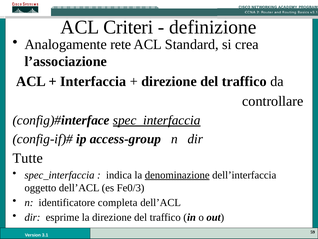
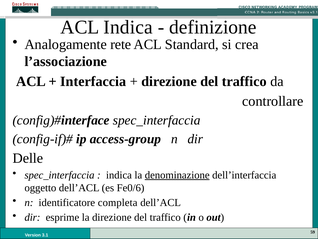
ACL Criteri: Criteri -> Indica
spec_interfaccia at (157, 120) underline: present -> none
Tutte: Tutte -> Delle
Fe0/3: Fe0/3 -> Fe0/6
